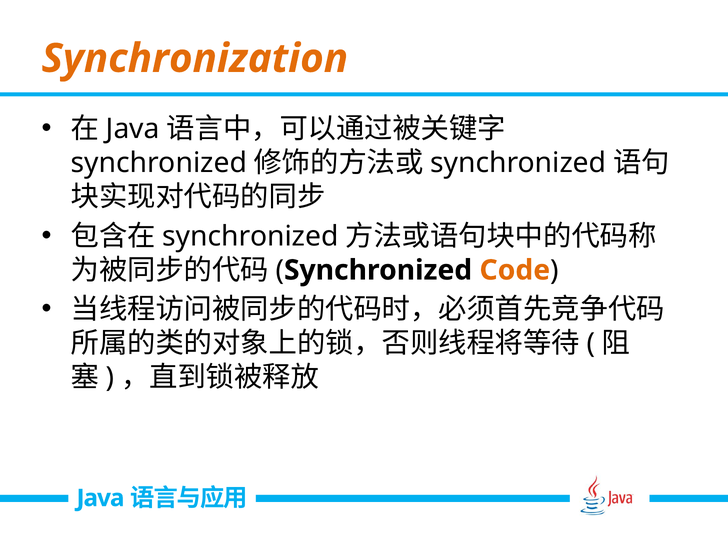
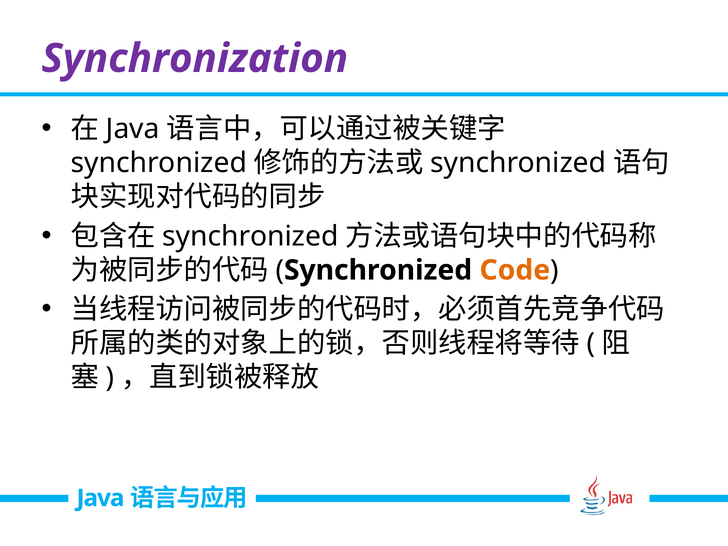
Synchronization colour: orange -> purple
